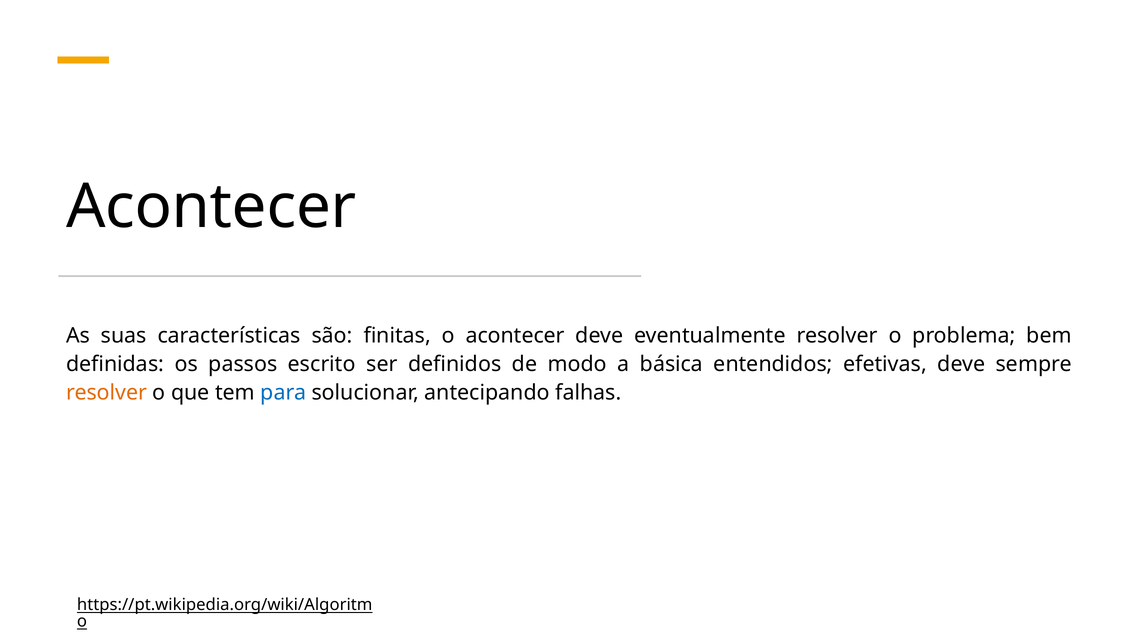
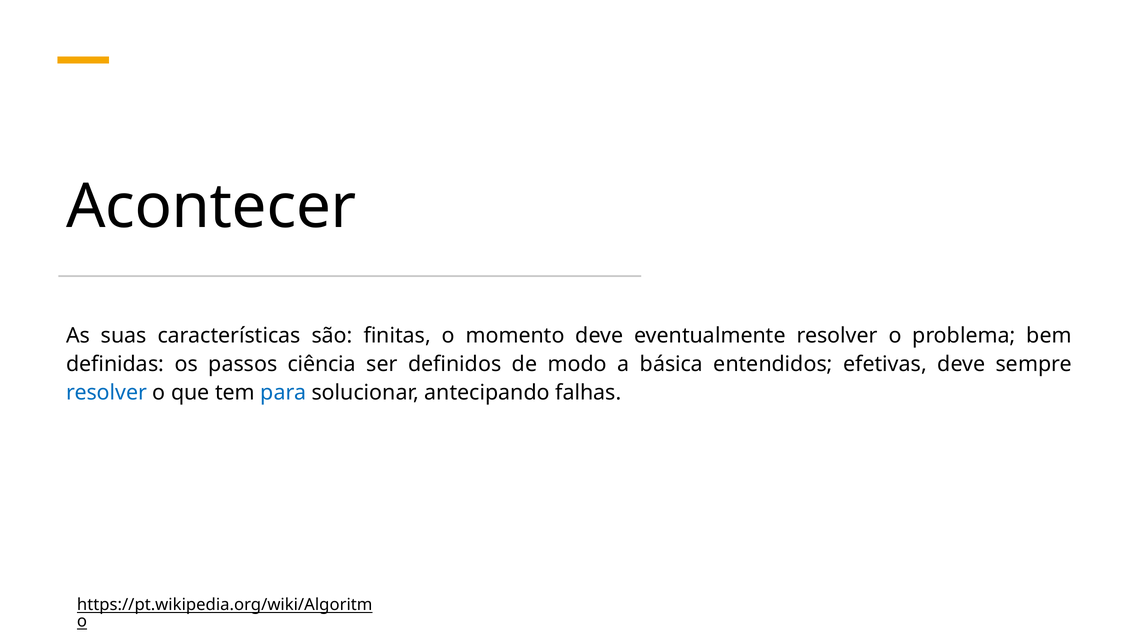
o acontecer: acontecer -> momento
escrito: escrito -> ciência
resolver at (107, 392) colour: orange -> blue
